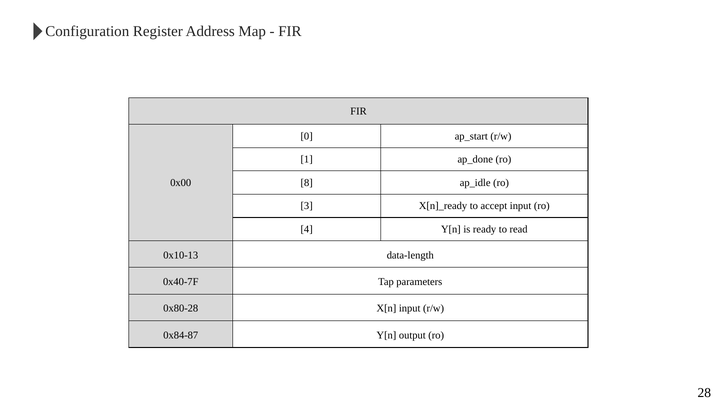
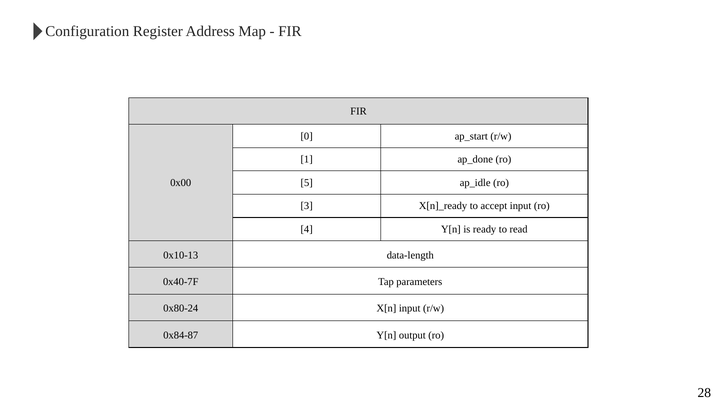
8: 8 -> 5
0x80-28: 0x80-28 -> 0x80-24
